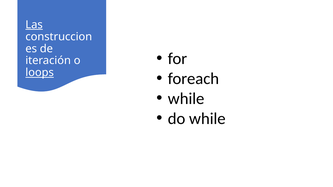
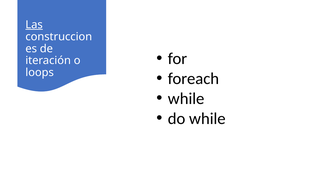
loops underline: present -> none
